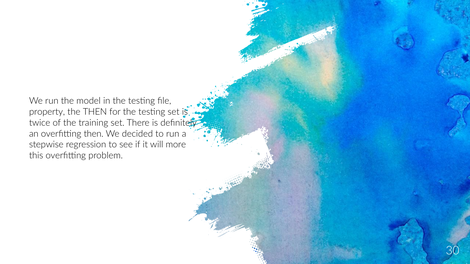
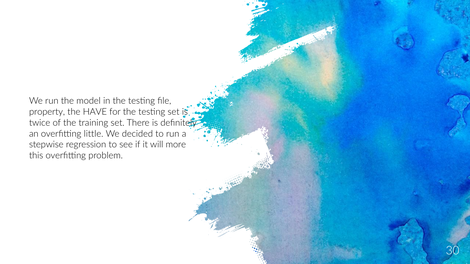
the THEN: THEN -> HAVE
overfitting then: then -> little
